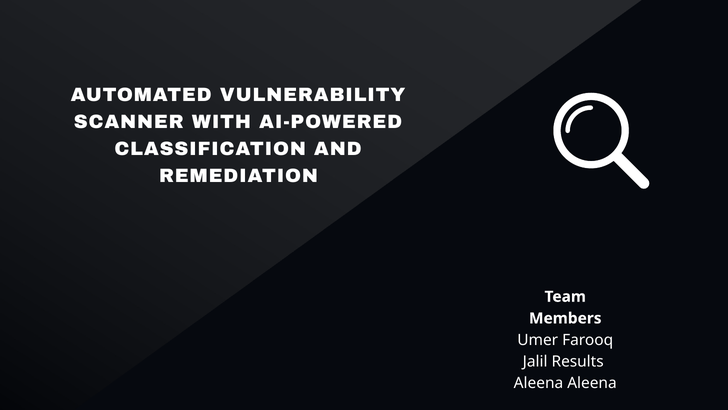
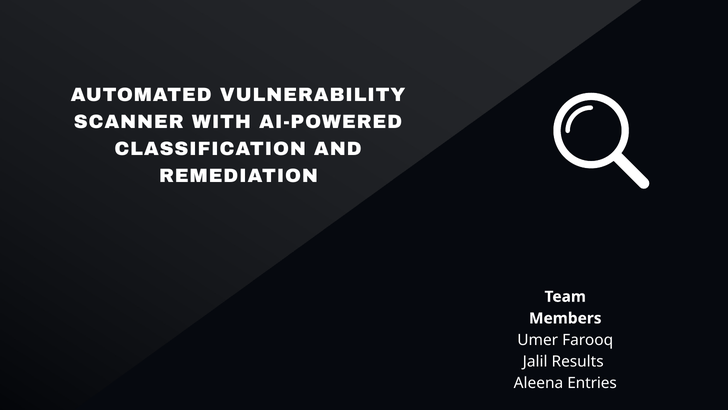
Aleena Aleena: Aleena -> Entries
